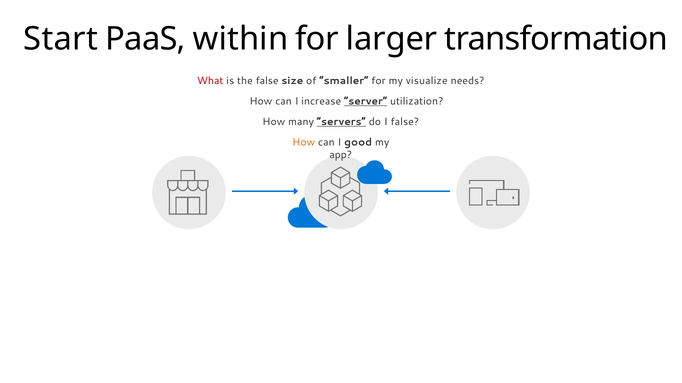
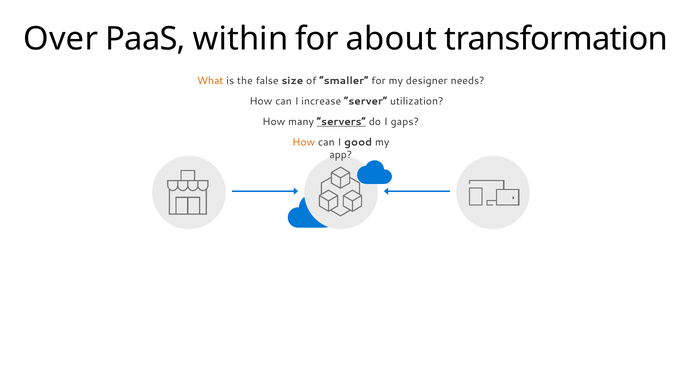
Start: Start -> Over
larger: larger -> about
What colour: red -> orange
visualize: visualize -> designer
server underline: present -> none
I false: false -> gaps
